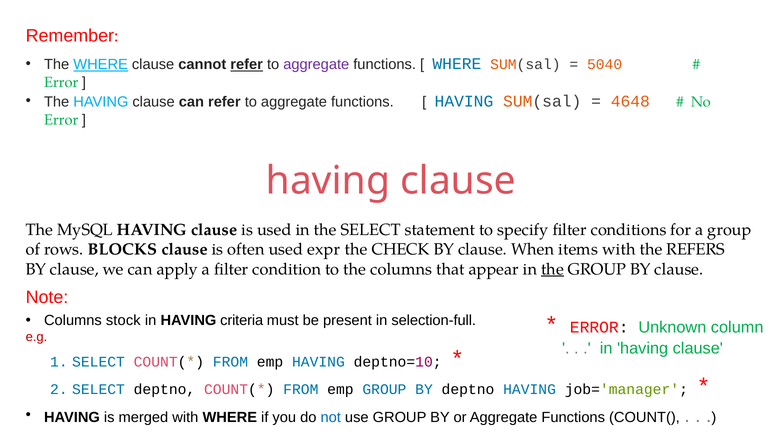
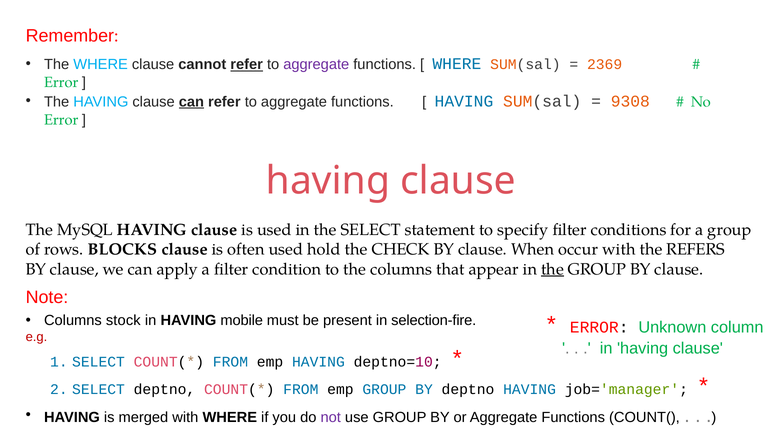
WHERE at (101, 65) underline: present -> none
5040: 5040 -> 2369
can at (191, 102) underline: none -> present
4648: 4648 -> 9308
expr: expr -> hold
items: items -> occur
criteria: criteria -> mobile
selection-full: selection-full -> selection-fire
not colour: blue -> purple
